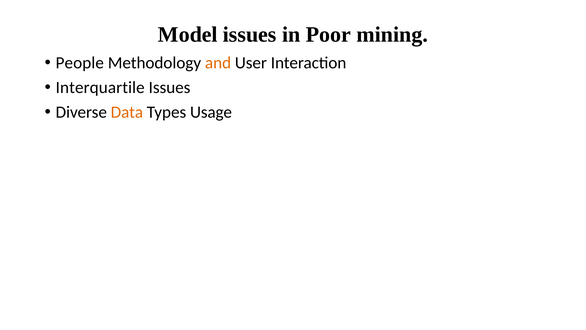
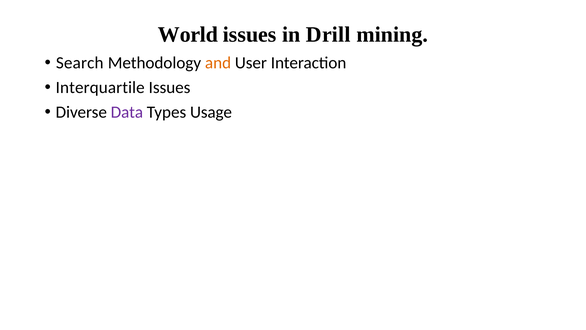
Model: Model -> World
Poor: Poor -> Drill
People: People -> Search
Data colour: orange -> purple
